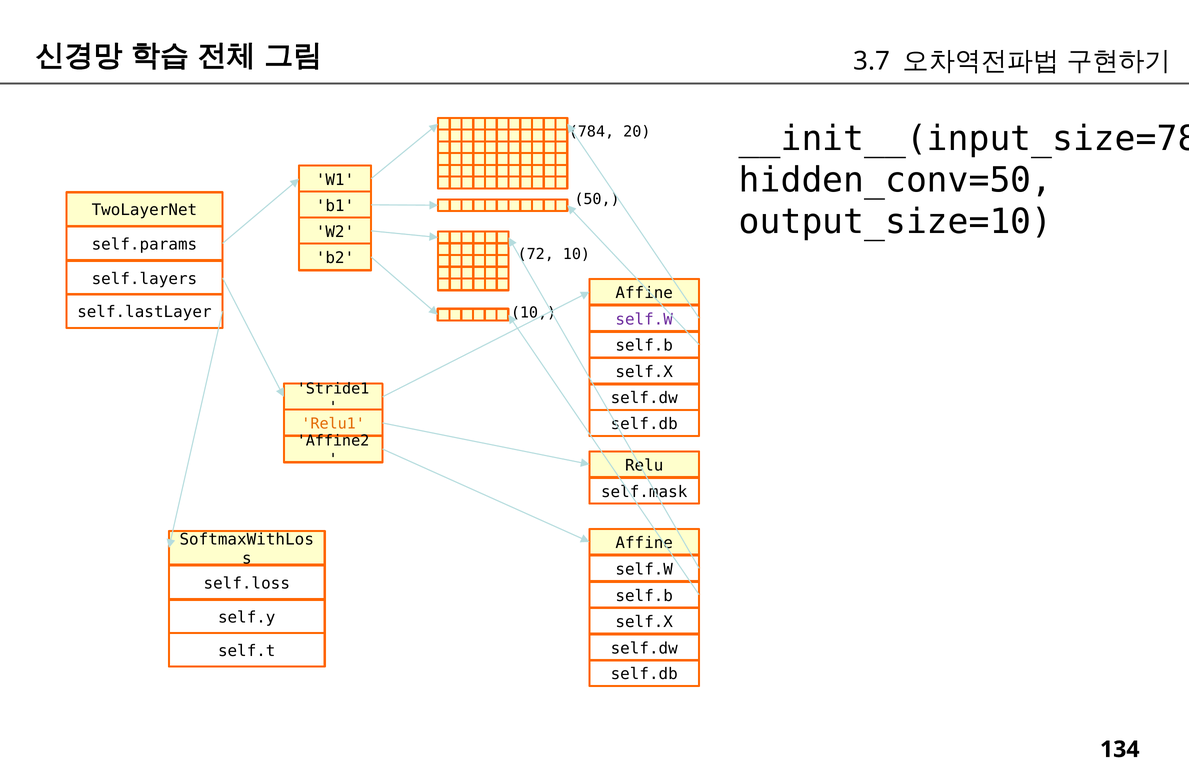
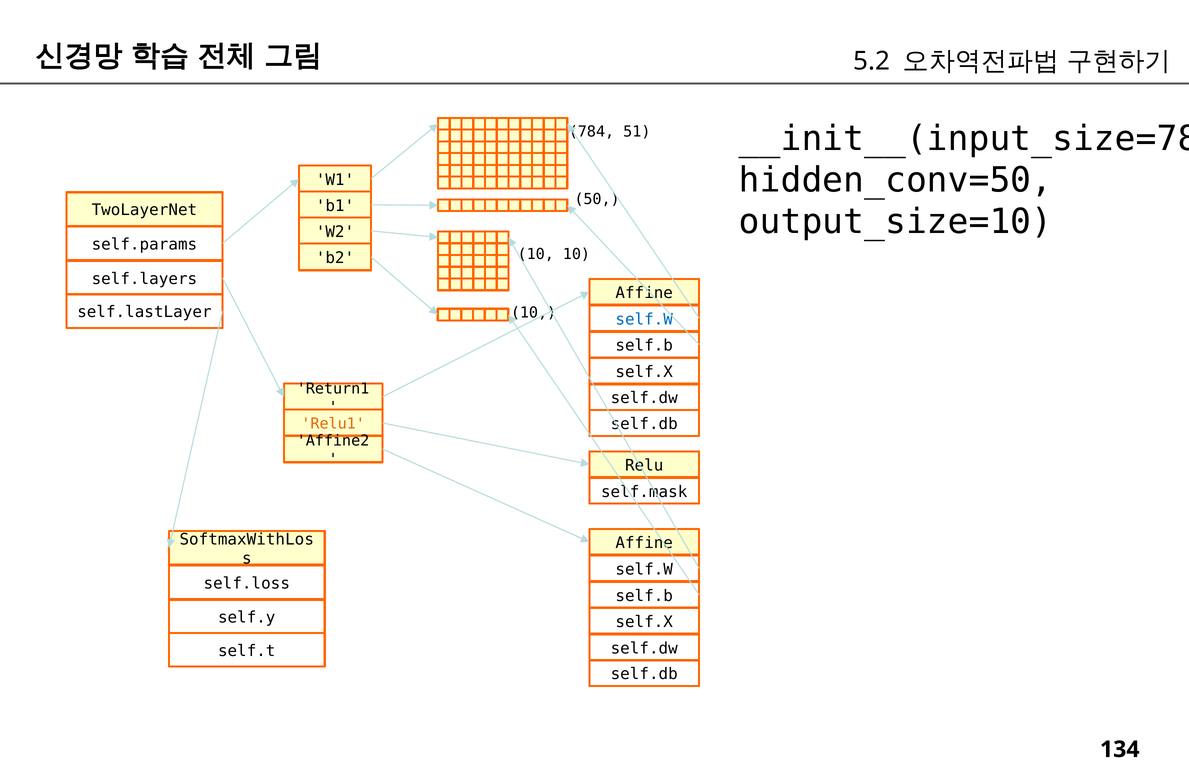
3.7: 3.7 -> 5.2
20: 20 -> 51
72 at (536, 254): 72 -> 10
self.W at (644, 319) colour: purple -> blue
Stride1: Stride1 -> Return1
